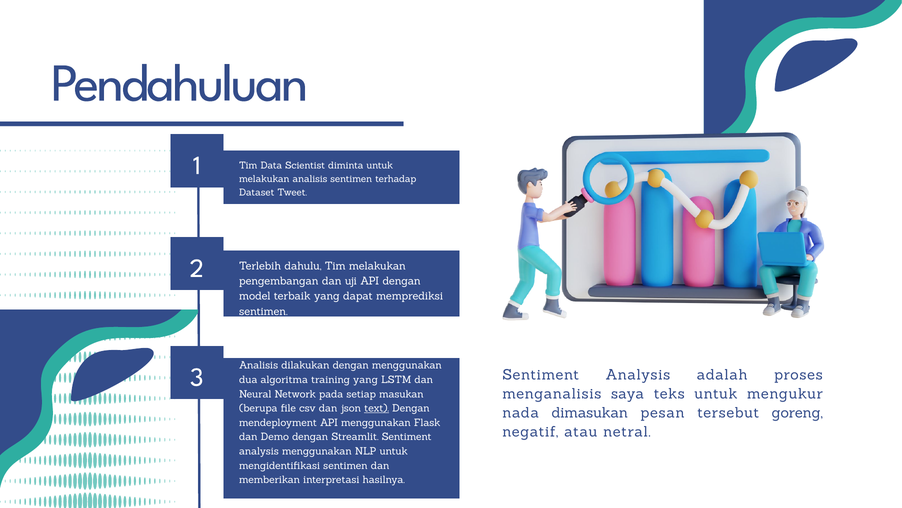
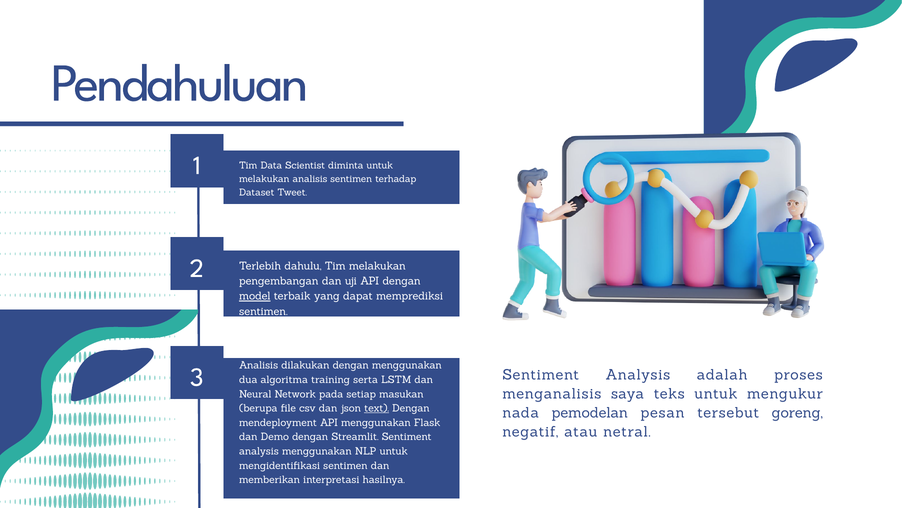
model underline: none -> present
training yang: yang -> serta
dimasukan: dimasukan -> pemodelan
